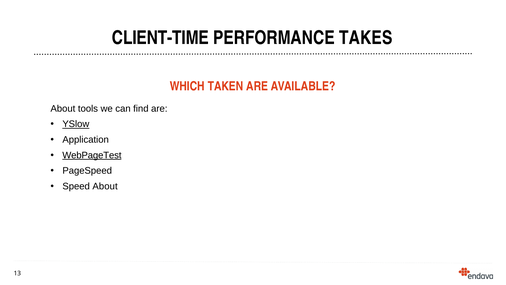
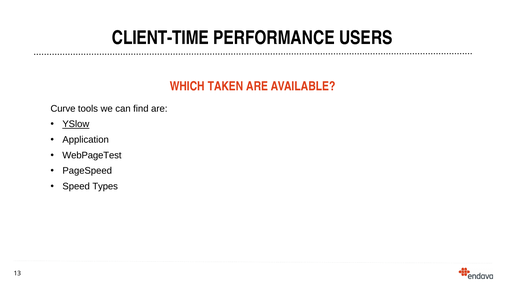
TAKES: TAKES -> USERS
About at (63, 108): About -> Curve
WebPageTest underline: present -> none
Speed About: About -> Types
